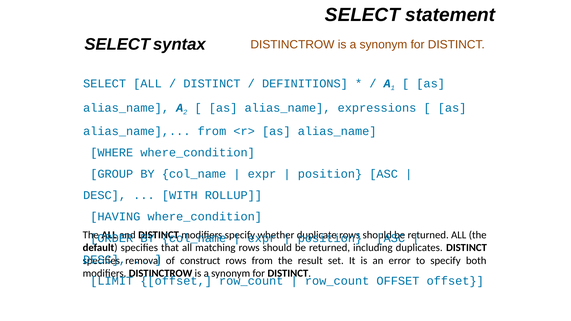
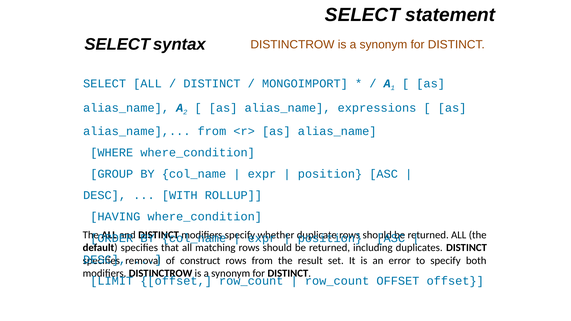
DEFINITIONS: DEFINITIONS -> MONGOIMPORT
